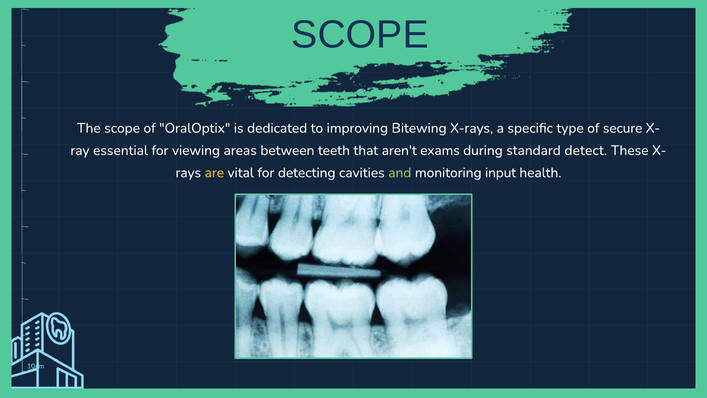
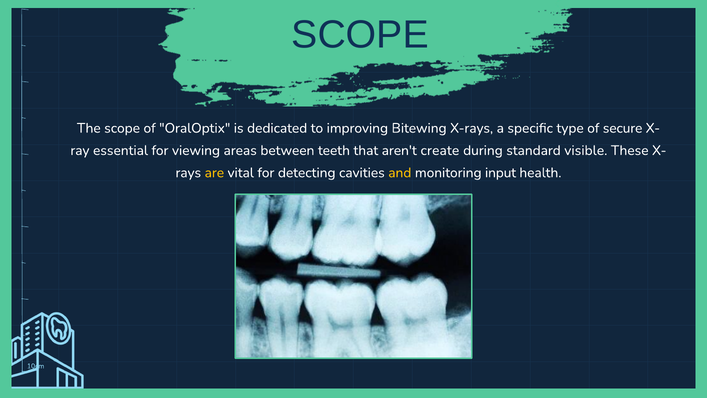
exams: exams -> create
detect: detect -> visible
and colour: light green -> yellow
